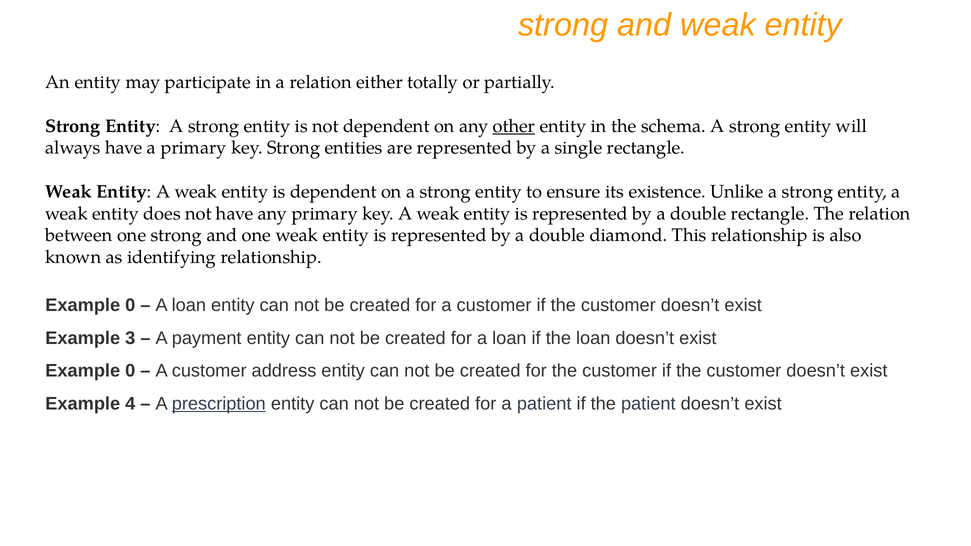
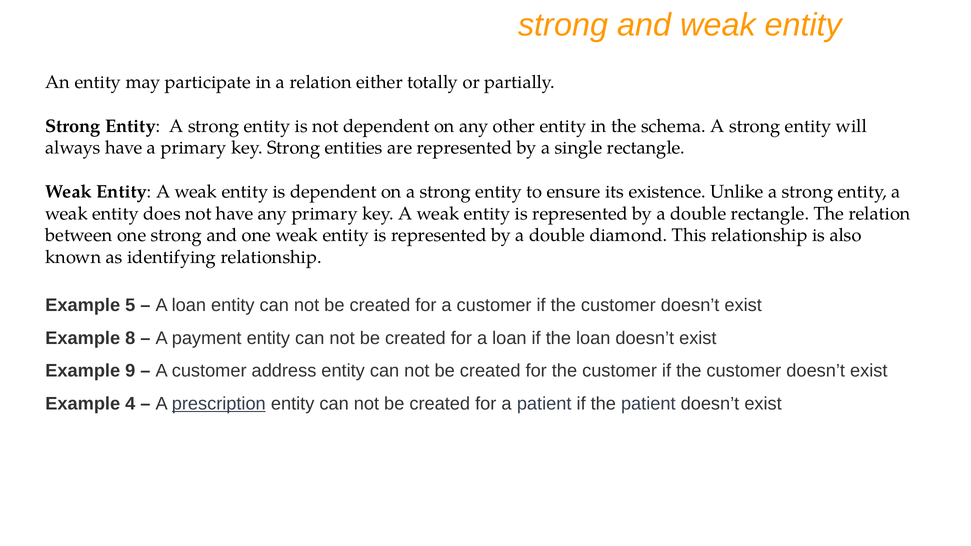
other underline: present -> none
0 at (130, 306): 0 -> 5
3: 3 -> 8
0 at (130, 371): 0 -> 9
